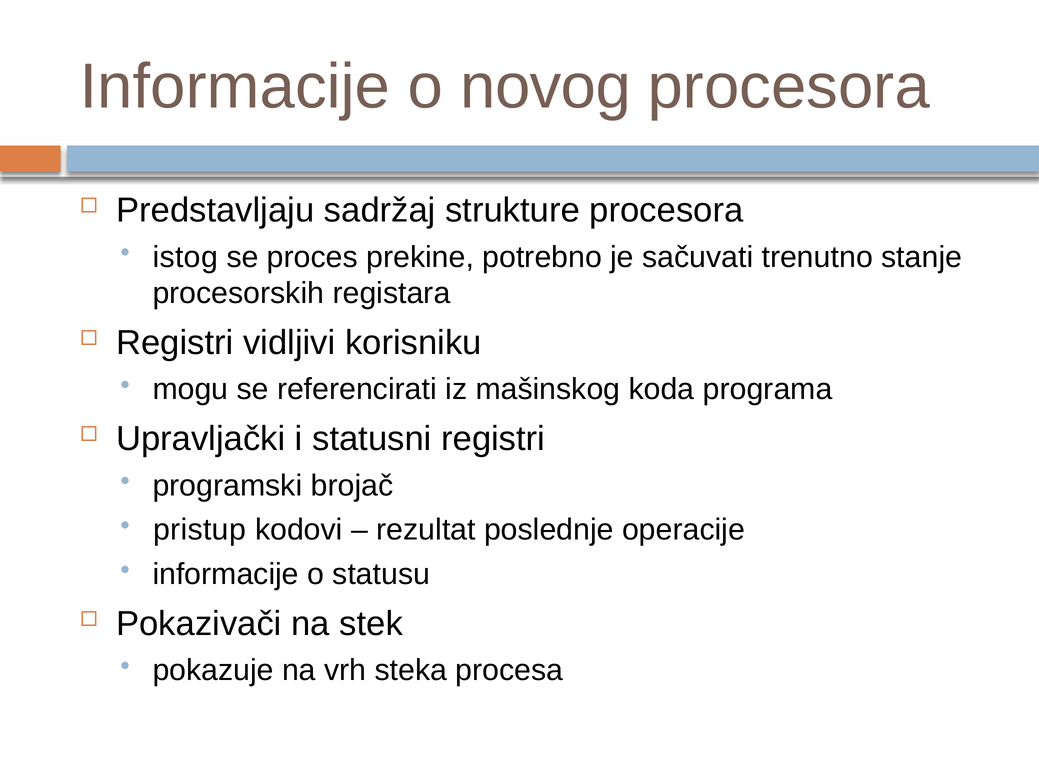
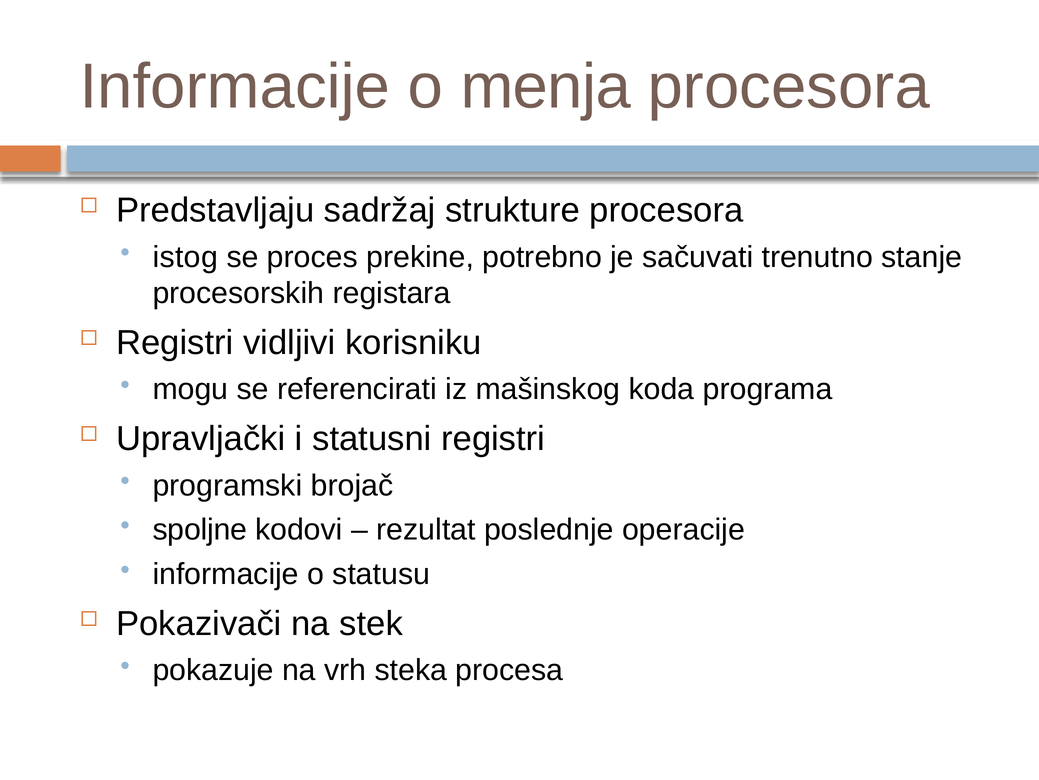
novog: novog -> menja
pristup: pristup -> spoljne
